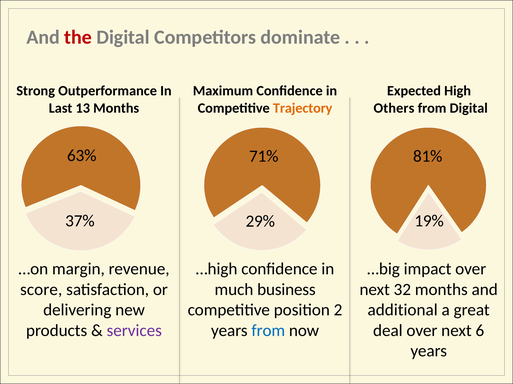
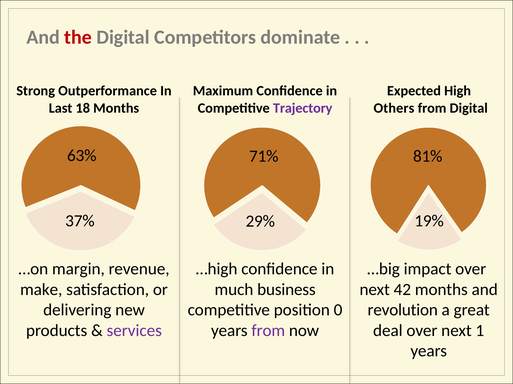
13: 13 -> 18
Trajectory colour: orange -> purple
score: score -> make
32: 32 -> 42
2: 2 -> 0
additional: additional -> revolution
from at (268, 331) colour: blue -> purple
6: 6 -> 1
